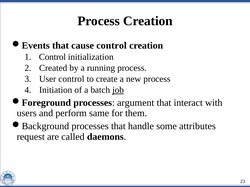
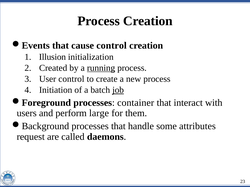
Control at (52, 57): Control -> Illusion
running underline: none -> present
argument: argument -> container
same: same -> large
